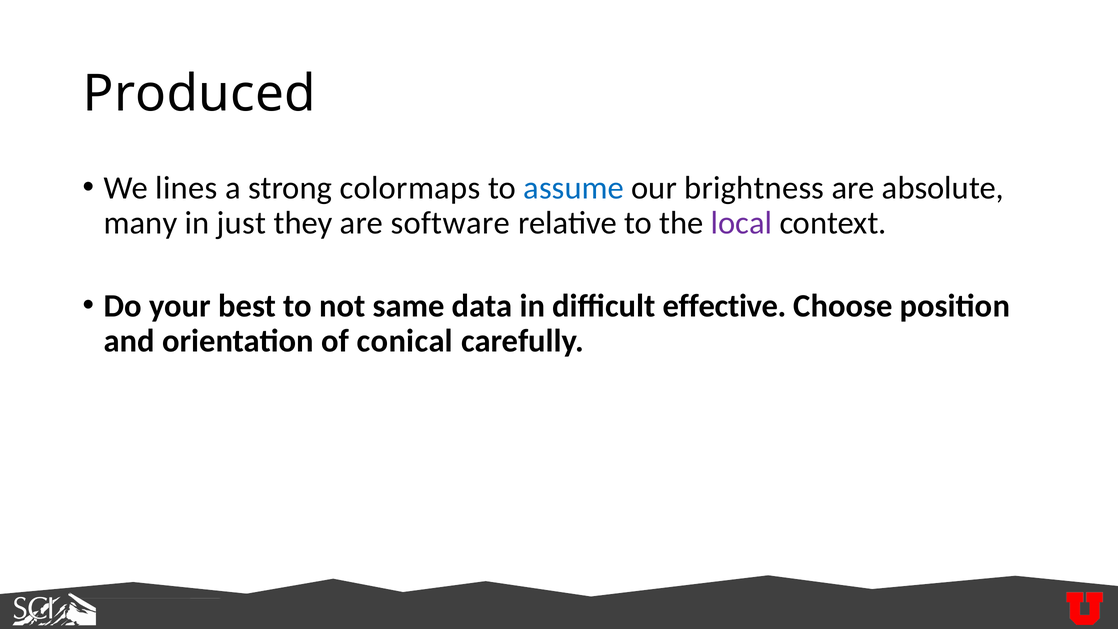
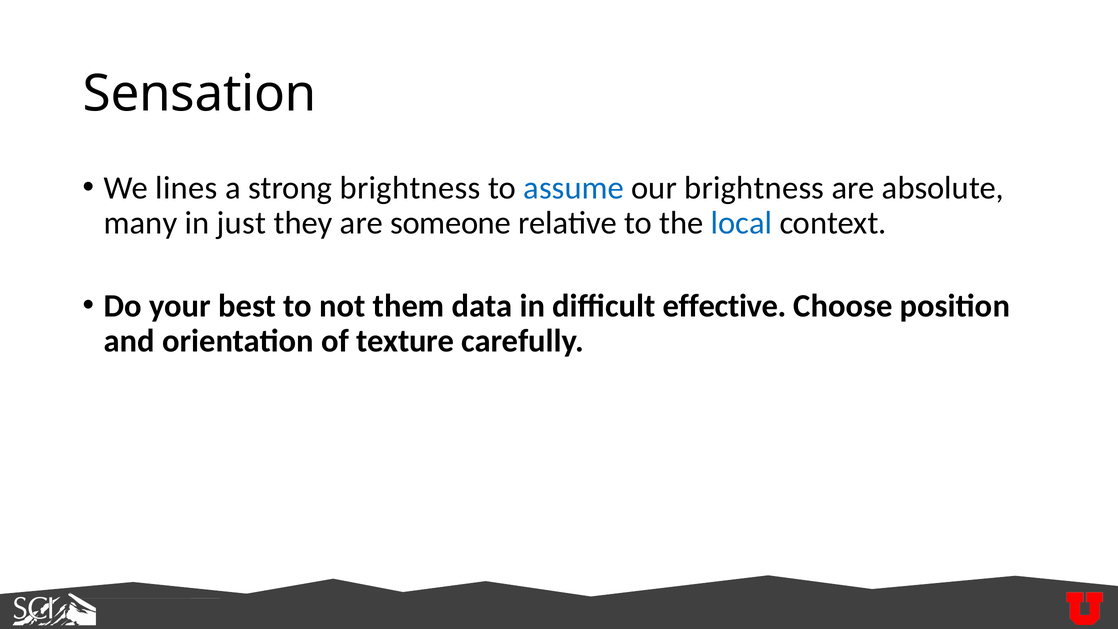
Produced: Produced -> Sensation
strong colormaps: colormaps -> brightness
software: software -> someone
local colour: purple -> blue
same: same -> them
conical: conical -> texture
